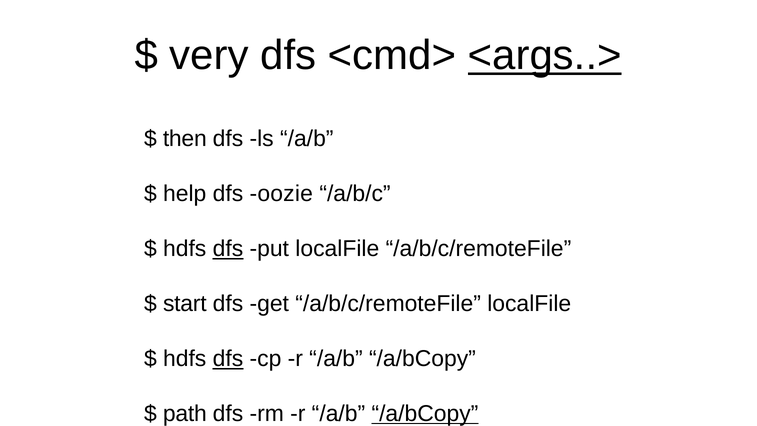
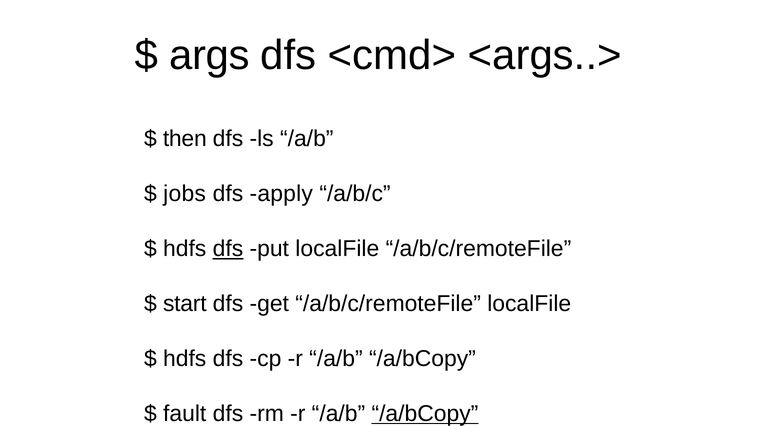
very: very -> args
<args..> underline: present -> none
help: help -> jobs
oozie: oozie -> apply
dfs at (228, 359) underline: present -> none
path: path -> fault
